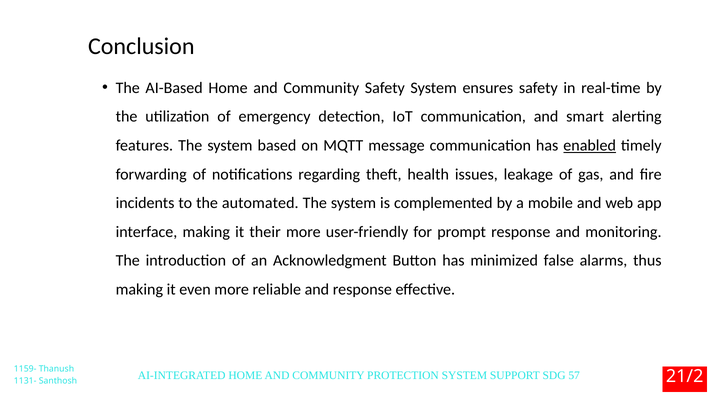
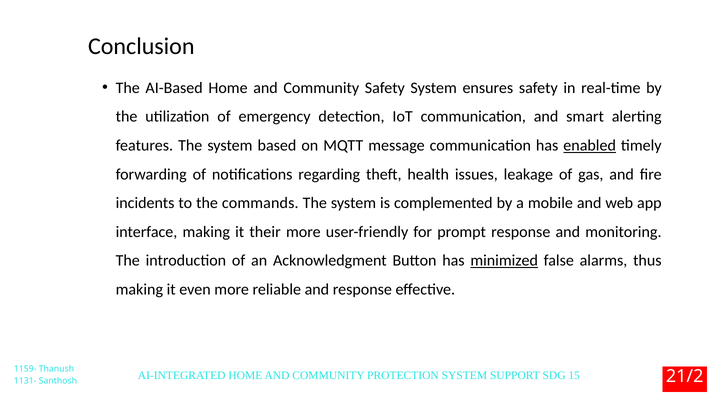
automated: automated -> commands
minimized underline: none -> present
57: 57 -> 15
